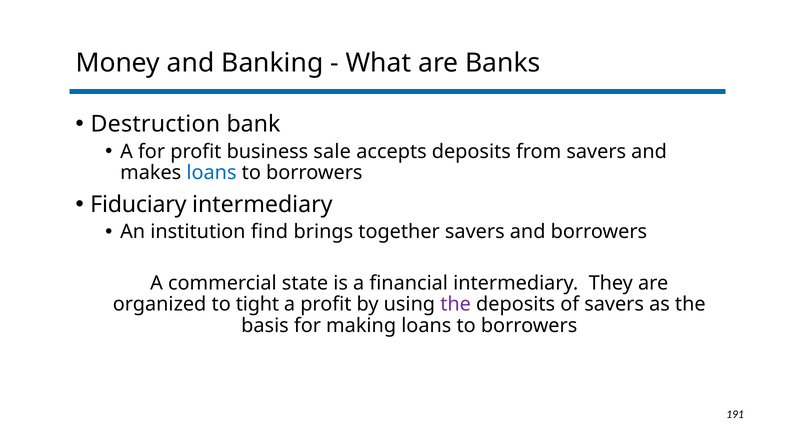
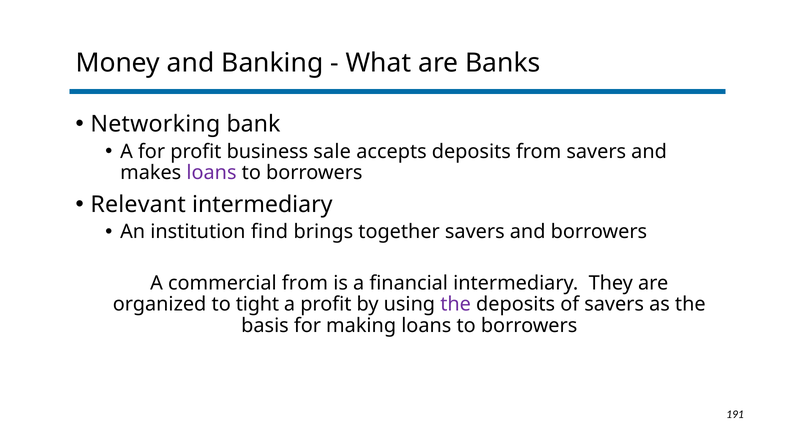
Destruction: Destruction -> Networking
loans at (211, 173) colour: blue -> purple
Fiduciary: Fiduciary -> Relevant
commercial state: state -> from
